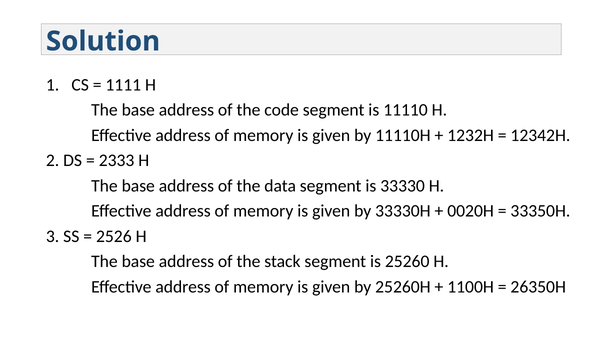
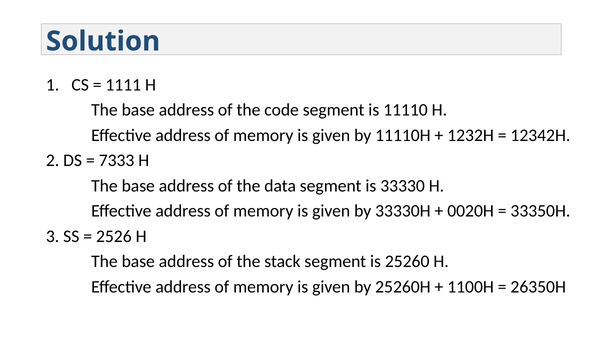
2333: 2333 -> 7333
